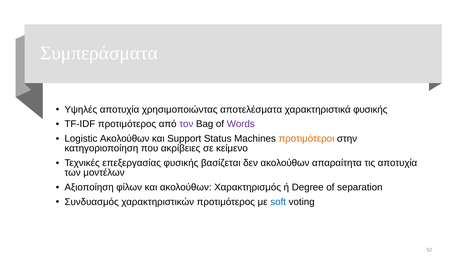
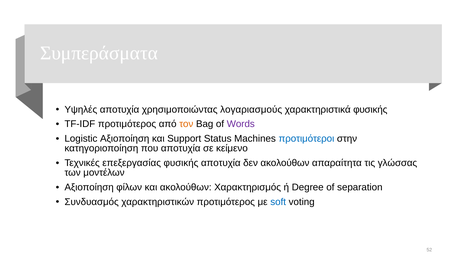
αποτελέσματα: αποτελέσματα -> λογαριασμούς
τον colour: purple -> orange
Logistic Ακολούθων: Ακολούθων -> Αξιοποίηση
προτιμότεροι colour: orange -> blue
που ακρίβειες: ακρίβειες -> αποτυχία
φυσικής βασίζεται: βασίζεται -> αποτυχία
τις αποτυχία: αποτυχία -> γλώσσας
